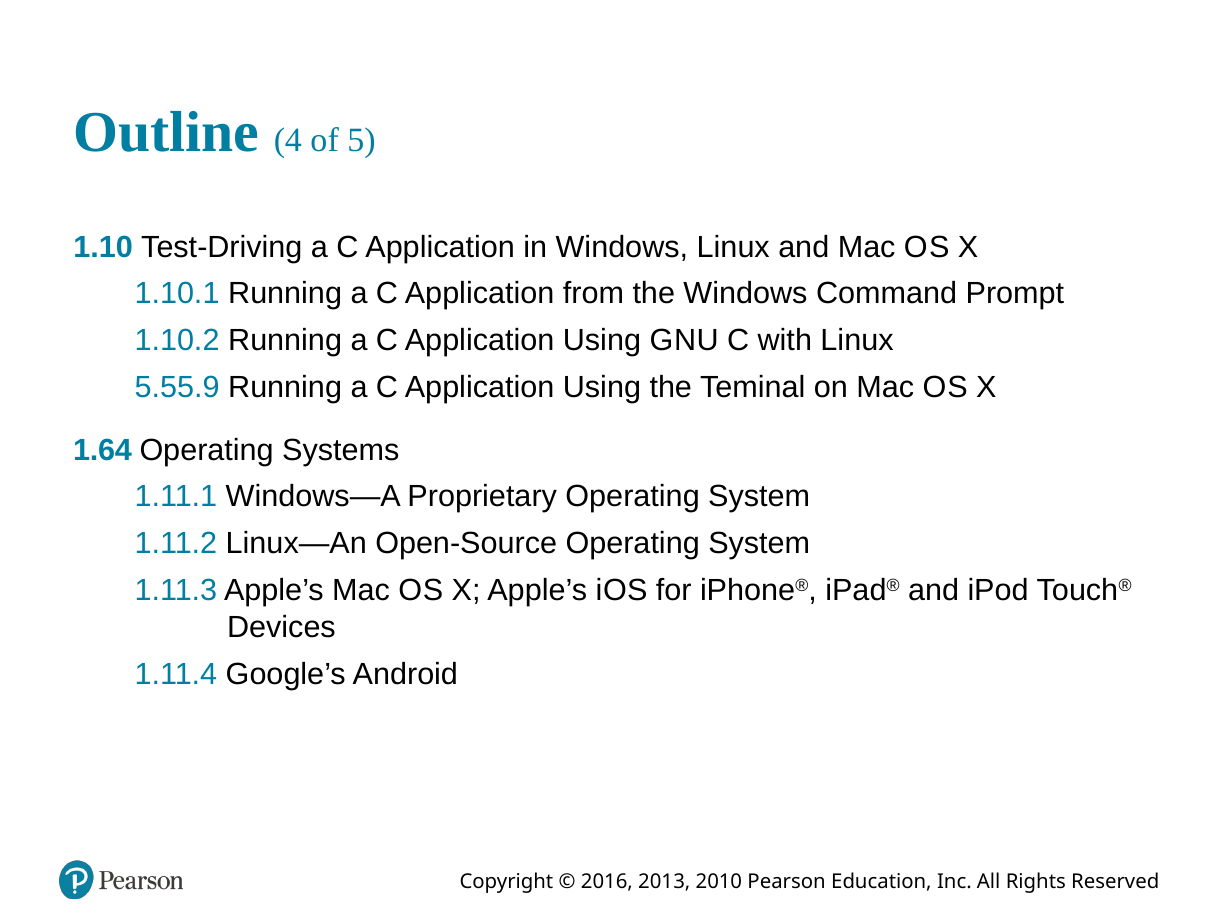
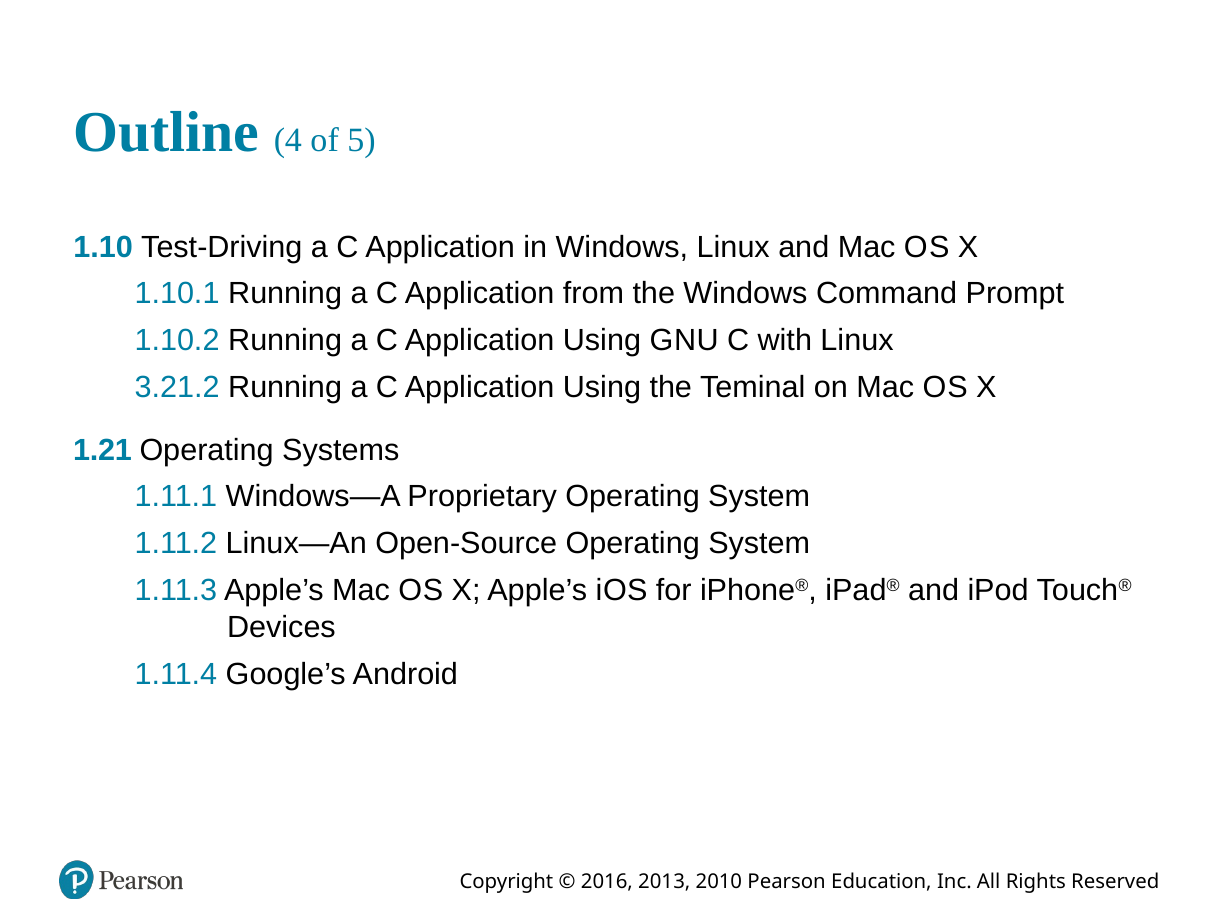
5.55.9: 5.55.9 -> 3.21.2
1.64: 1.64 -> 1.21
